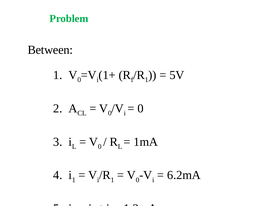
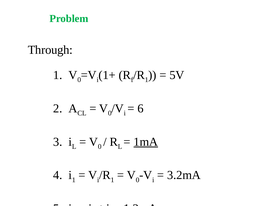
Between: Between -> Through
0 at (140, 109): 0 -> 6
1mA underline: none -> present
6.2mA: 6.2mA -> 3.2mA
